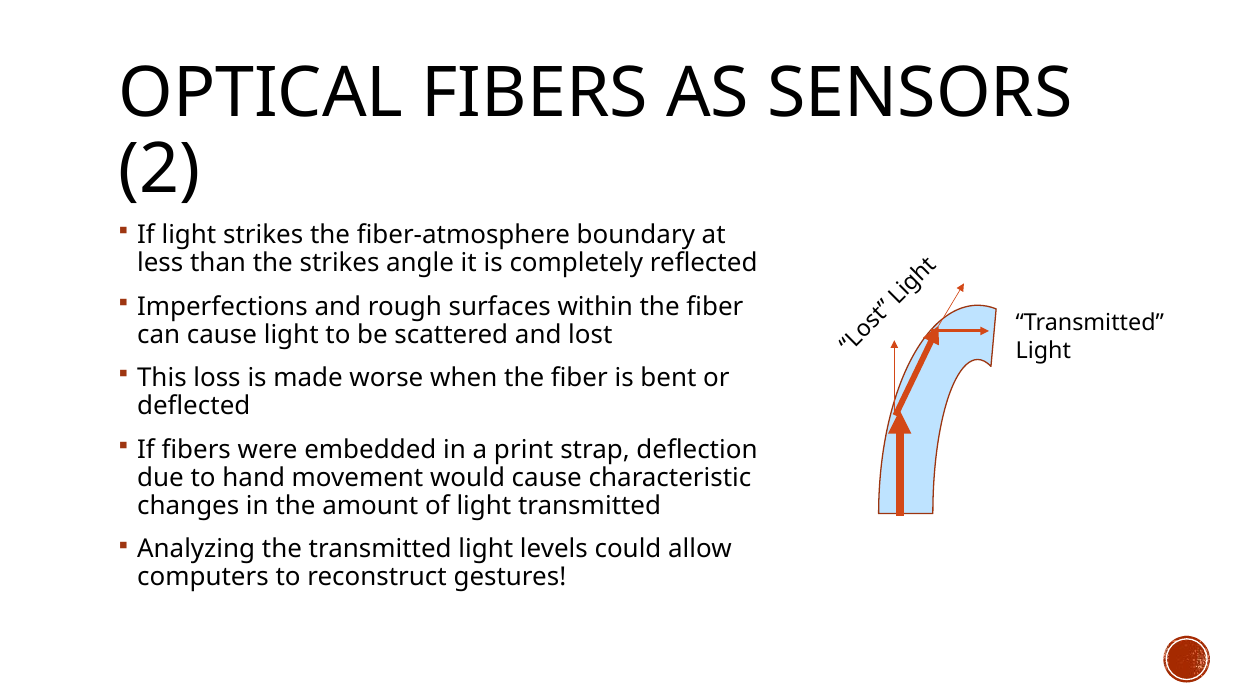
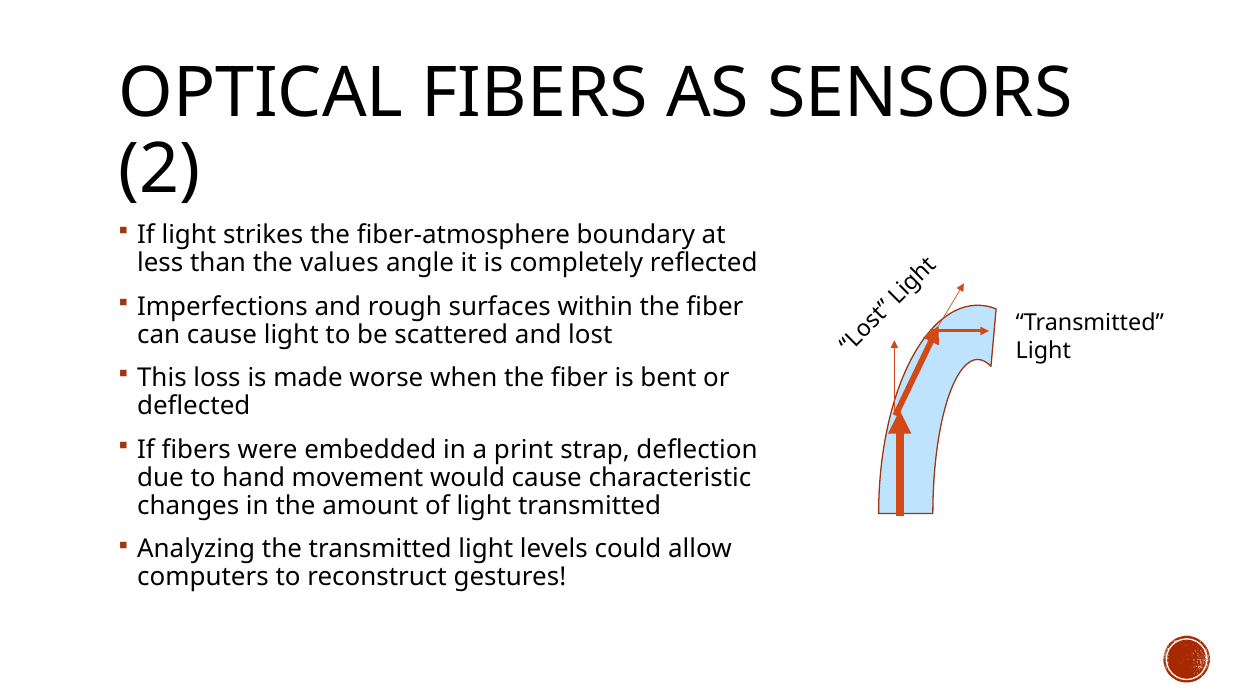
the strikes: strikes -> values
